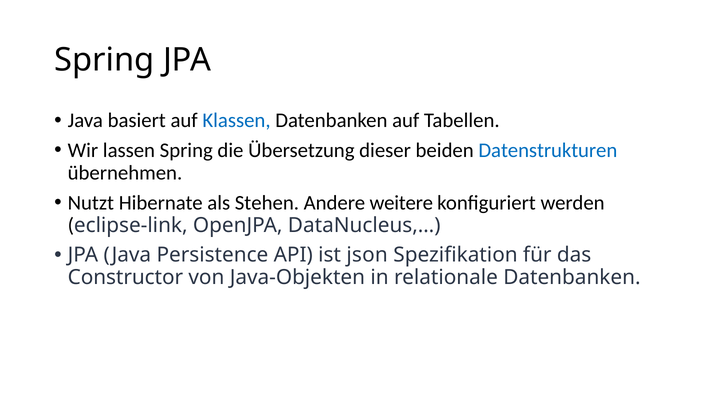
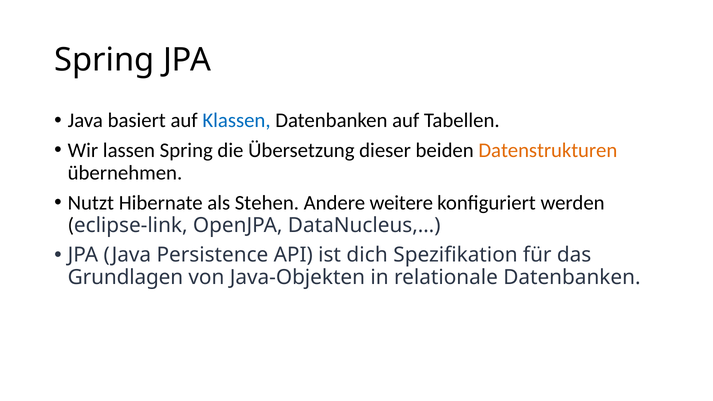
Datenstrukturen colour: blue -> orange
json: json -> dich
Constructor: Constructor -> Grundlagen
